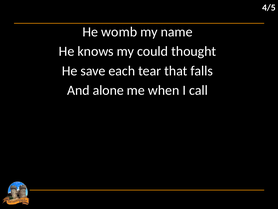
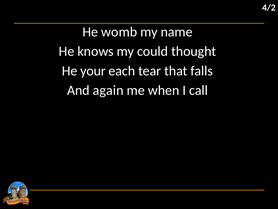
4/5: 4/5 -> 4/2
save: save -> your
alone: alone -> again
